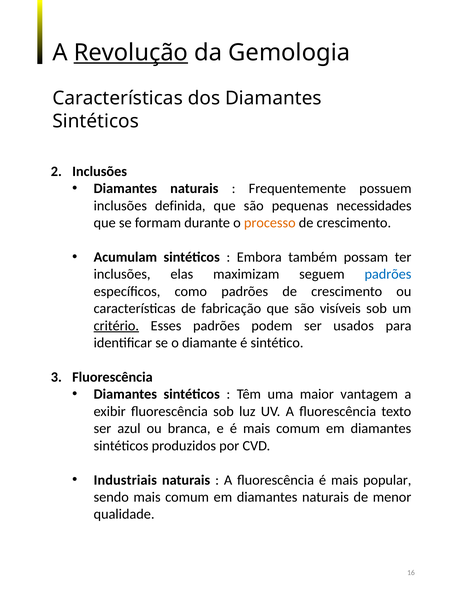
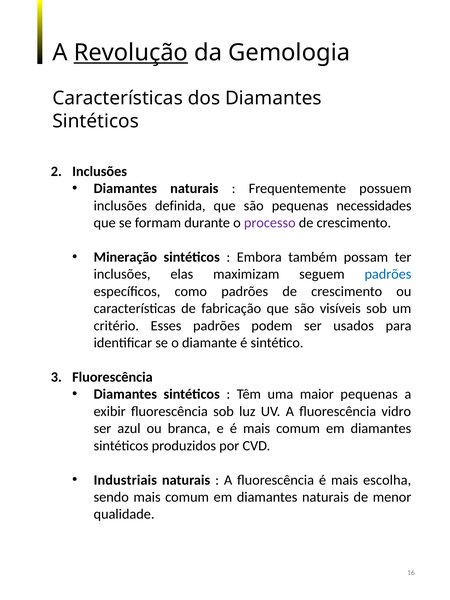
processo colour: orange -> purple
Acumulam: Acumulam -> Mineração
critério underline: present -> none
maior vantagem: vantagem -> pequenas
texto: texto -> vidro
popular: popular -> escolha
